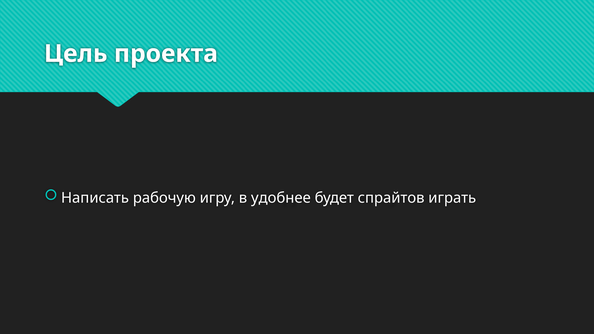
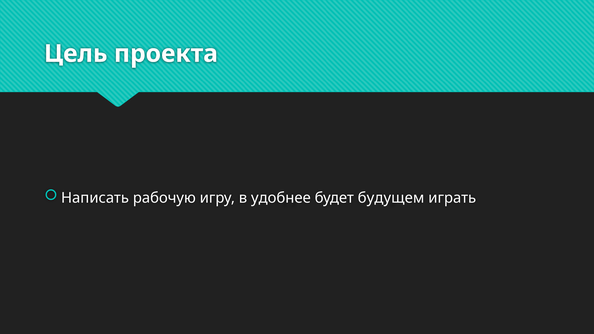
спрайтов: спрайтов -> будущем
